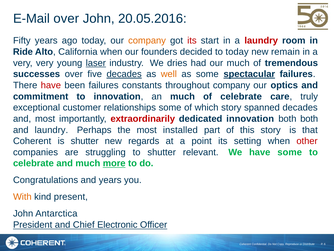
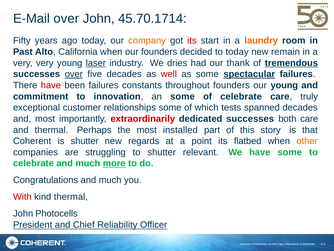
20.05.2016: 20.05.2016 -> 45.70.1714
laundry at (261, 41) colour: red -> orange
Ride: Ride -> Past
our much: much -> thank
tremendous underline: none -> present
over at (74, 74) underline: none -> present
decades at (124, 74) underline: present -> none
well colour: orange -> red
throughout company: company -> founders
our optics: optics -> young
an much: much -> some
which story: story -> tests
dedicated innovation: innovation -> successes
both both: both -> care
and laundry: laundry -> thermal
setting: setting -> flatbed
other colour: red -> orange
Congratulations and years: years -> much
With colour: orange -> red
kind present: present -> thermal
Antarctica: Antarctica -> Photocells
Electronic: Electronic -> Reliability
